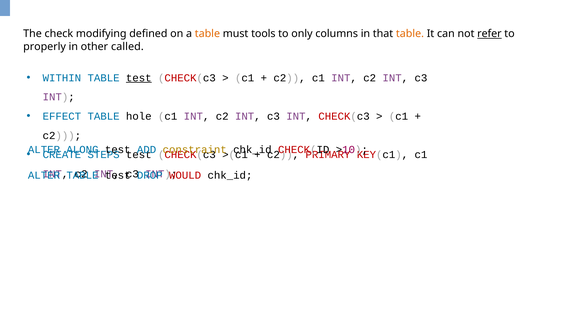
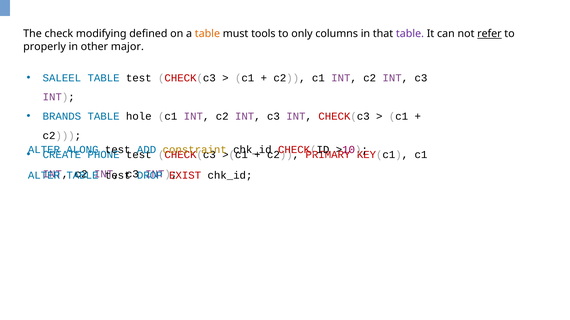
table at (410, 34) colour: orange -> purple
called: called -> major
WITHIN: WITHIN -> SALEEL
test at (139, 78) underline: present -> none
EFFECT: EFFECT -> BRANDS
STEPS: STEPS -> PHONE
WOULD: WOULD -> EXIST
